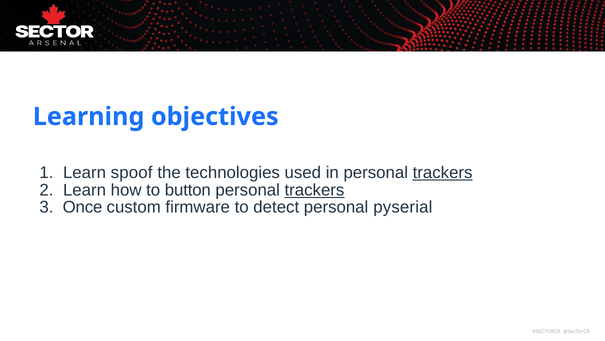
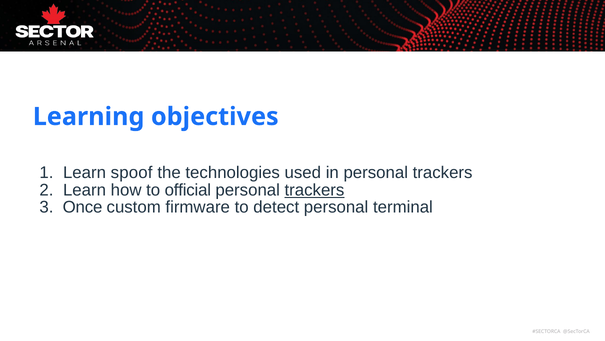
trackers at (443, 173) underline: present -> none
button: button -> official
pyserial: pyserial -> terminal
